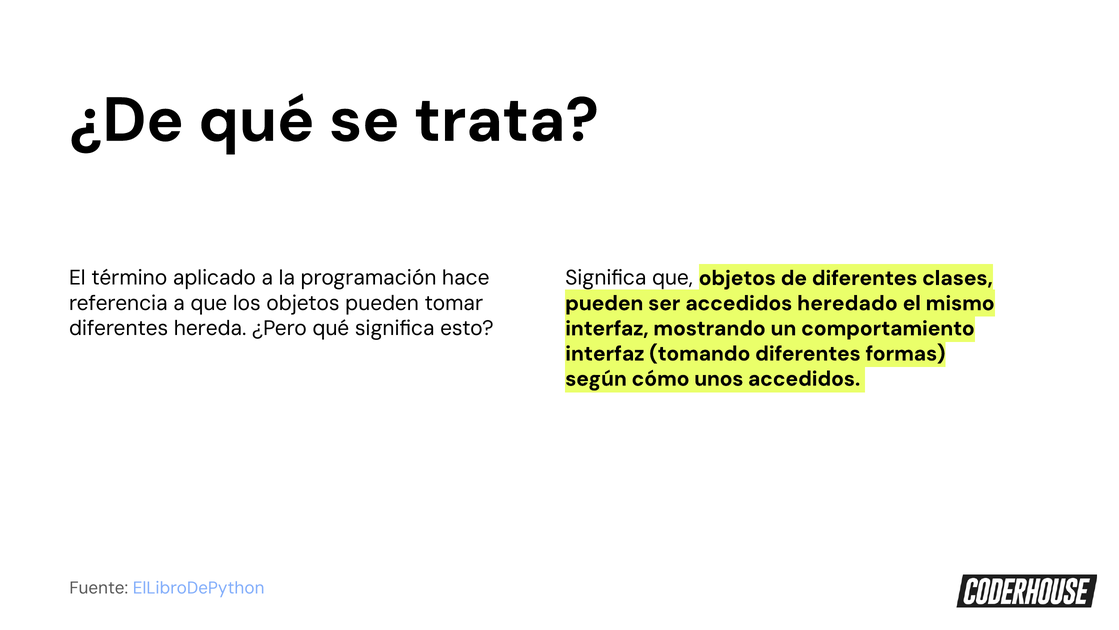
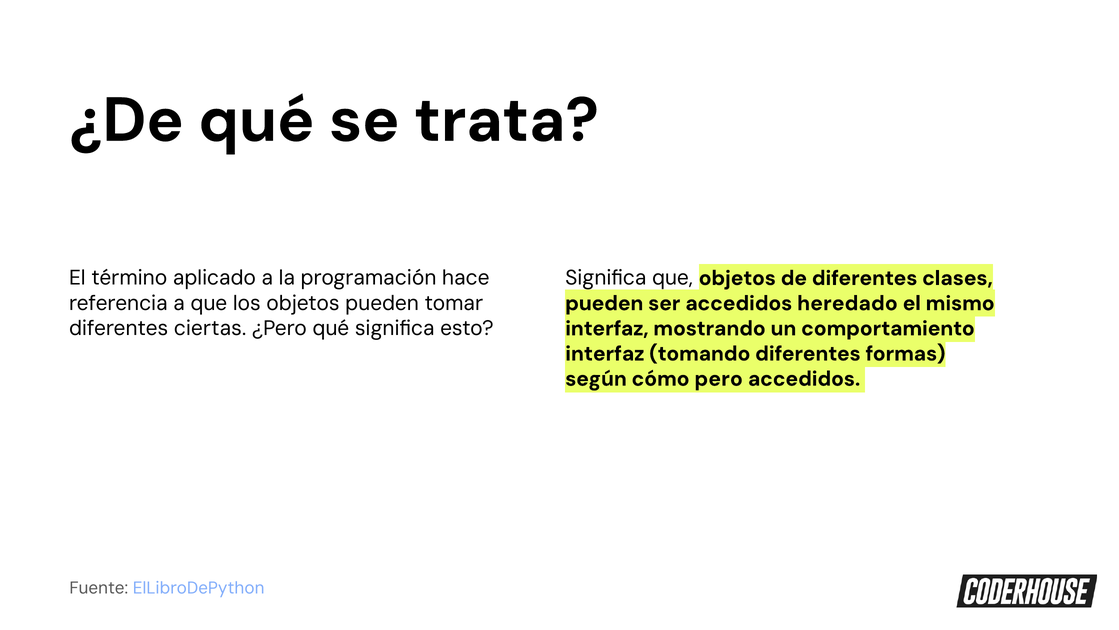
hereda: hereda -> ciertas
unos: unos -> pero
